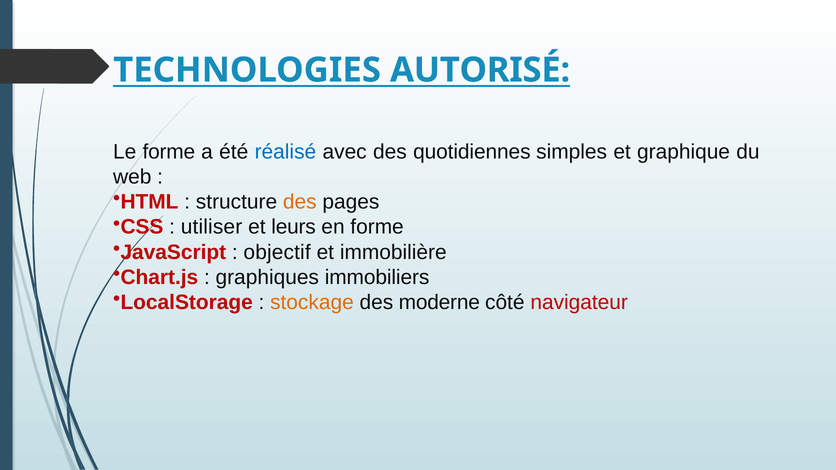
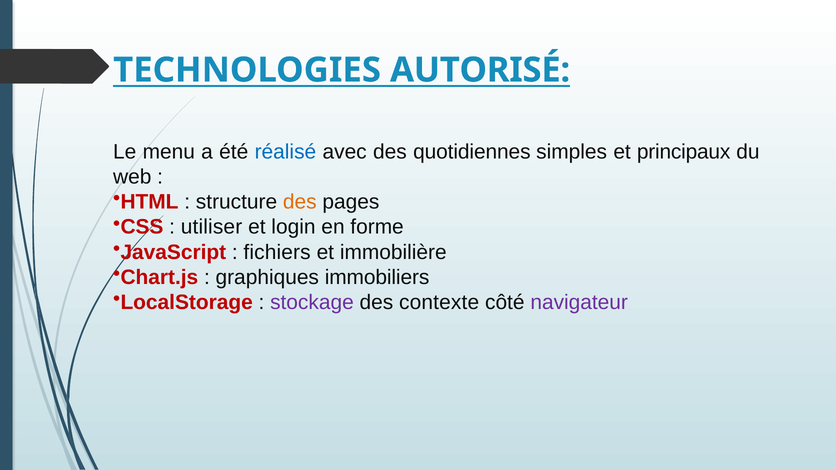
Le forme: forme -> menu
graphique: graphique -> principaux
leurs: leurs -> login
objectif: objectif -> fichiers
stockage colour: orange -> purple
moderne: moderne -> contexte
navigateur colour: red -> purple
